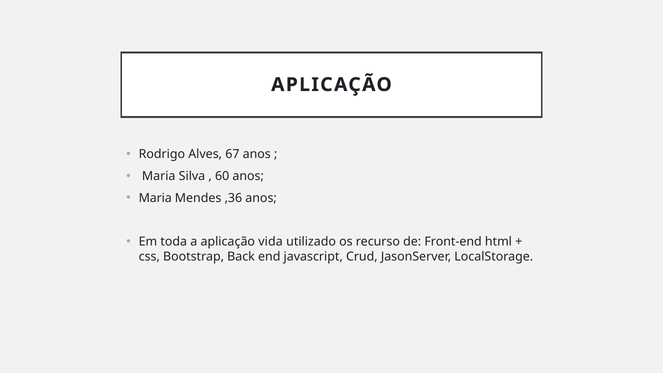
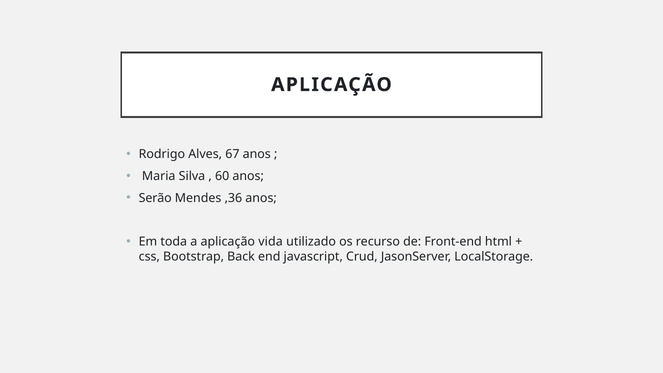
Maria at (155, 198): Maria -> Serão
